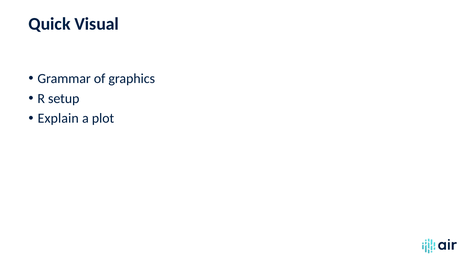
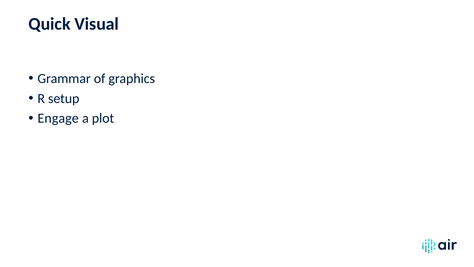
Explain: Explain -> Engage
